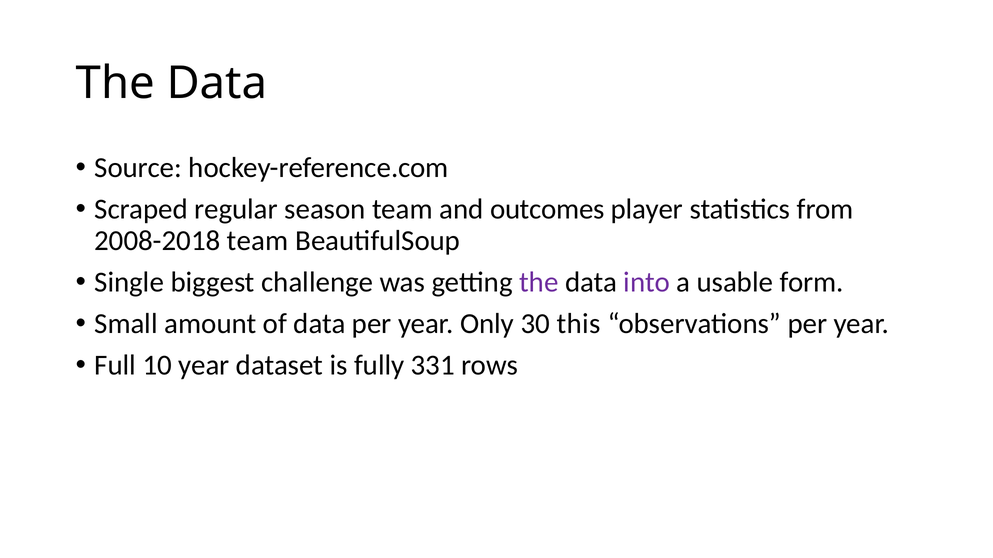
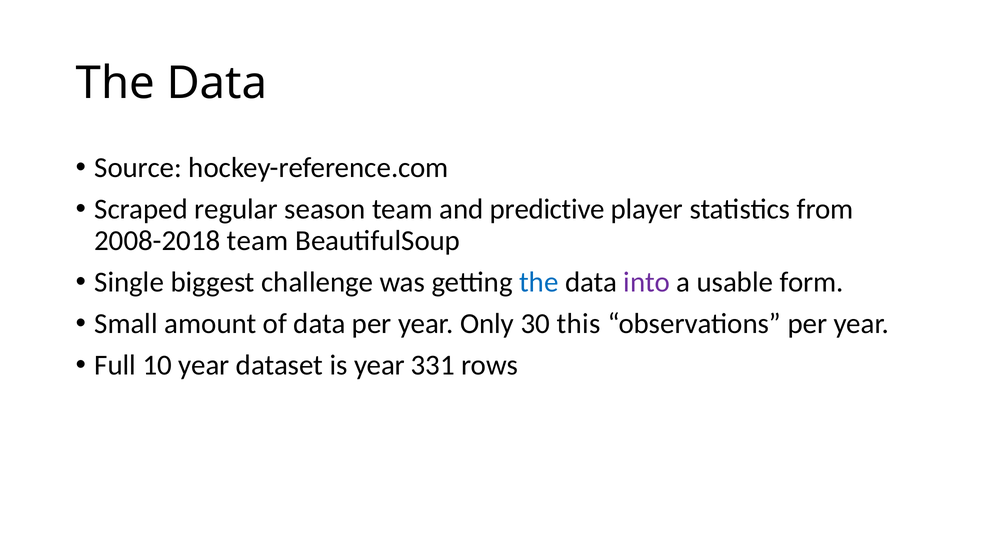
outcomes: outcomes -> predictive
the at (539, 282) colour: purple -> blue
is fully: fully -> year
